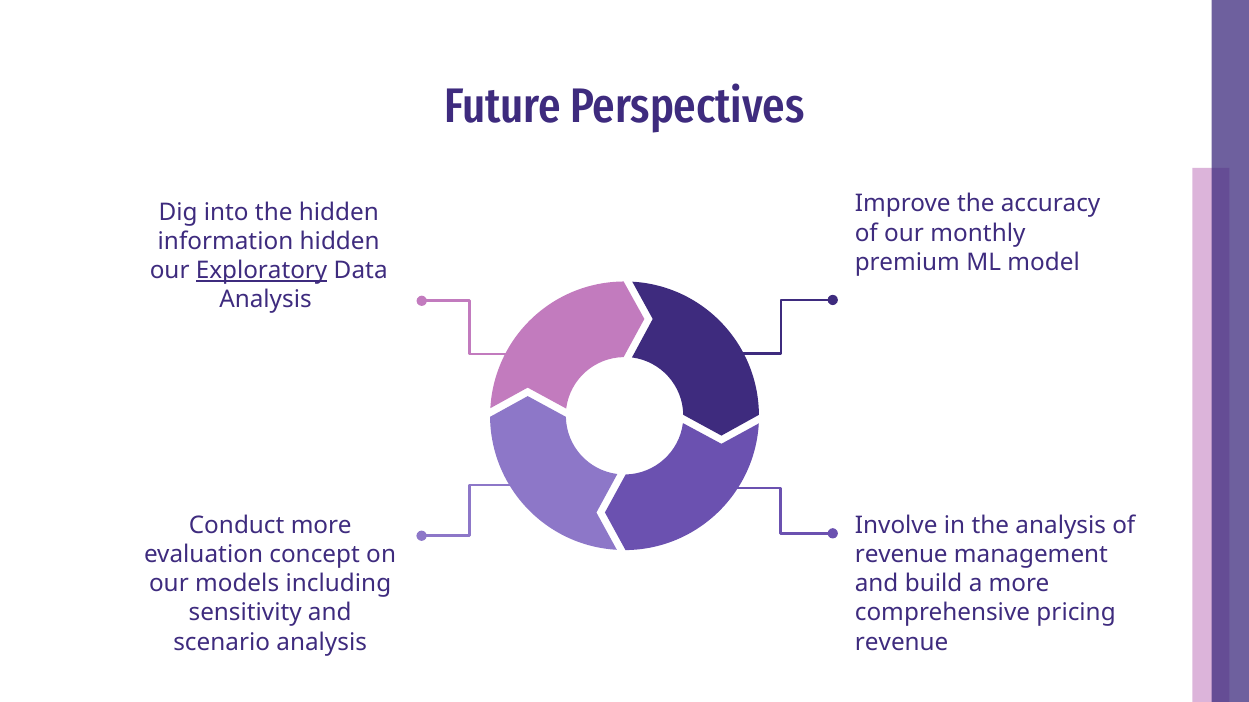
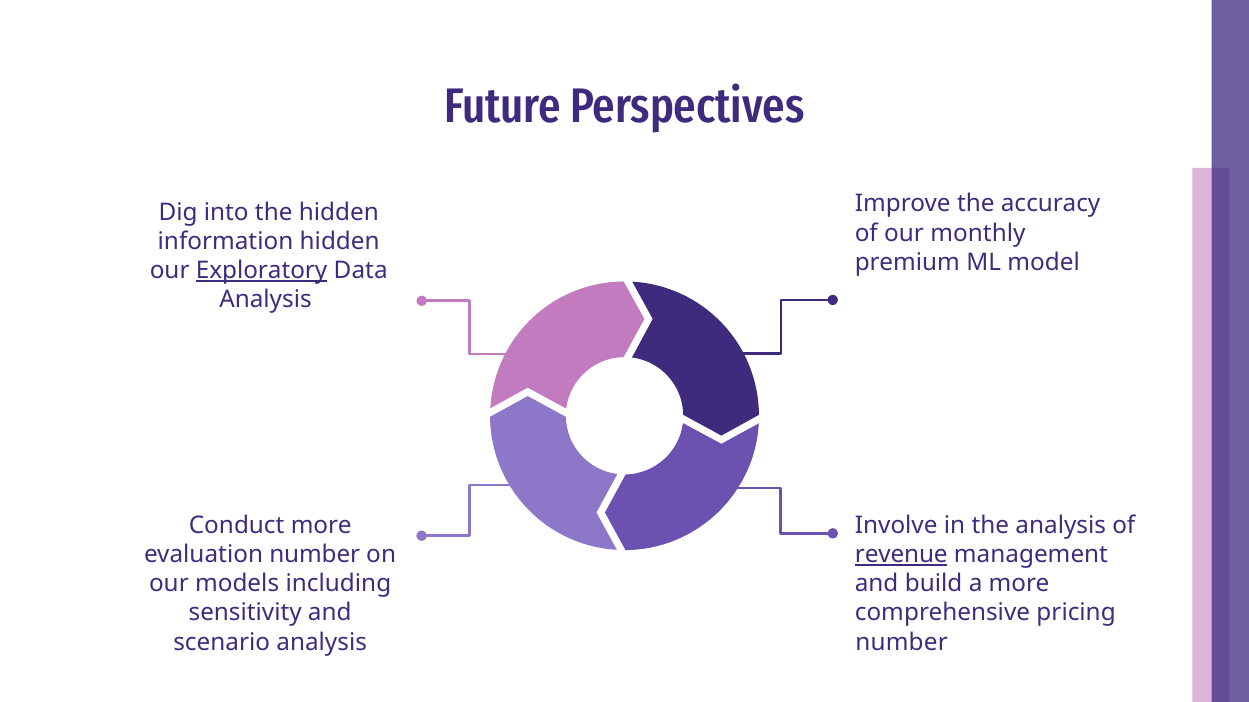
evaluation concept: concept -> number
revenue at (901, 555) underline: none -> present
revenue at (902, 643): revenue -> number
